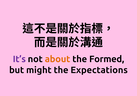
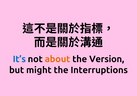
It’s colour: purple -> blue
Formed: Formed -> Version
Expectations: Expectations -> Interruptions
